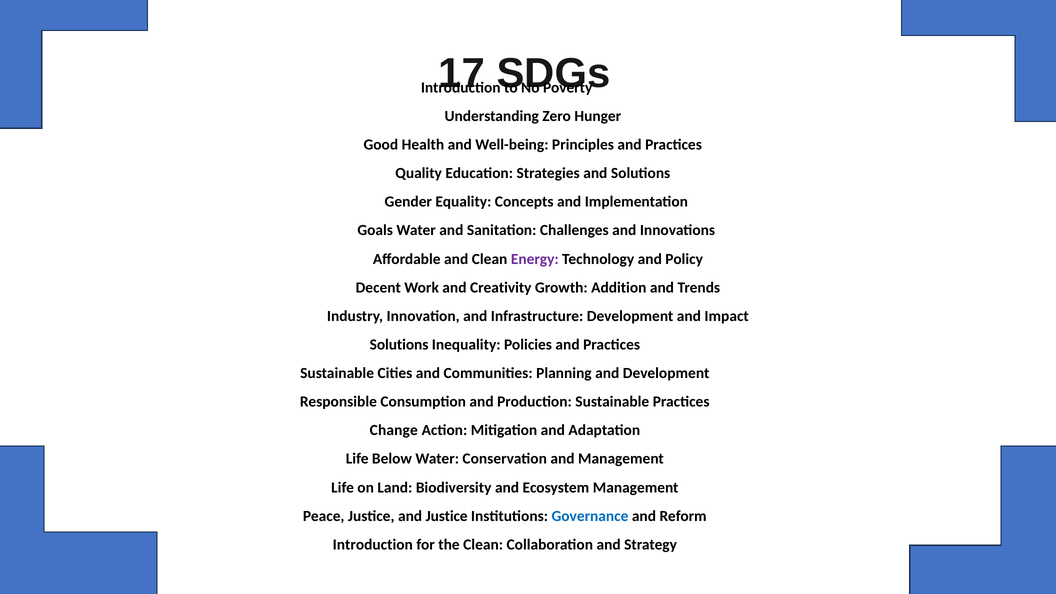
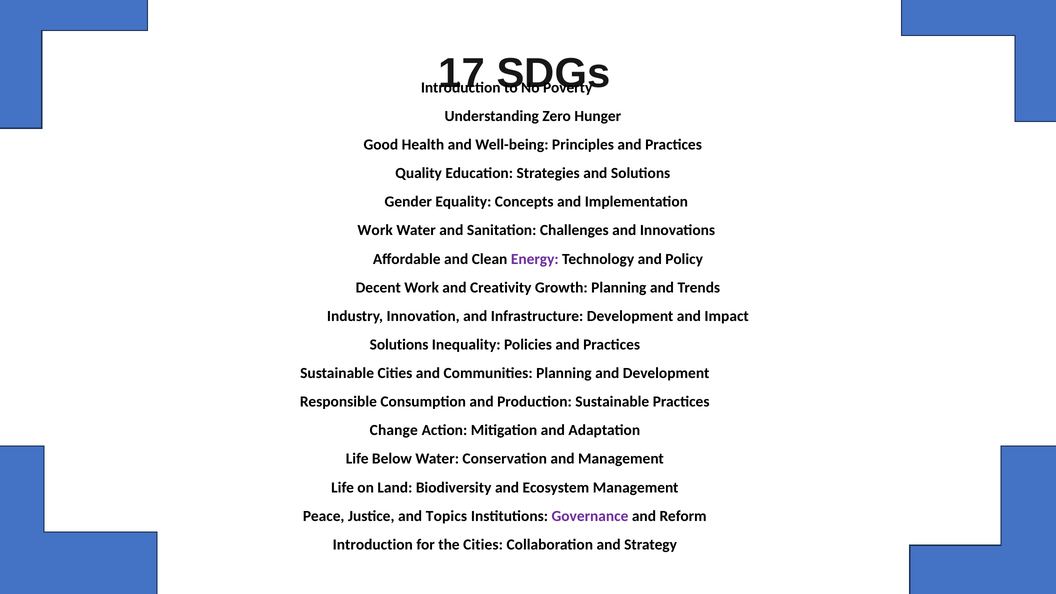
Goals at (375, 230): Goals -> Work
Growth Addition: Addition -> Planning
and Justice: Justice -> Topics
Governance colour: blue -> purple
the Clean: Clean -> Cities
